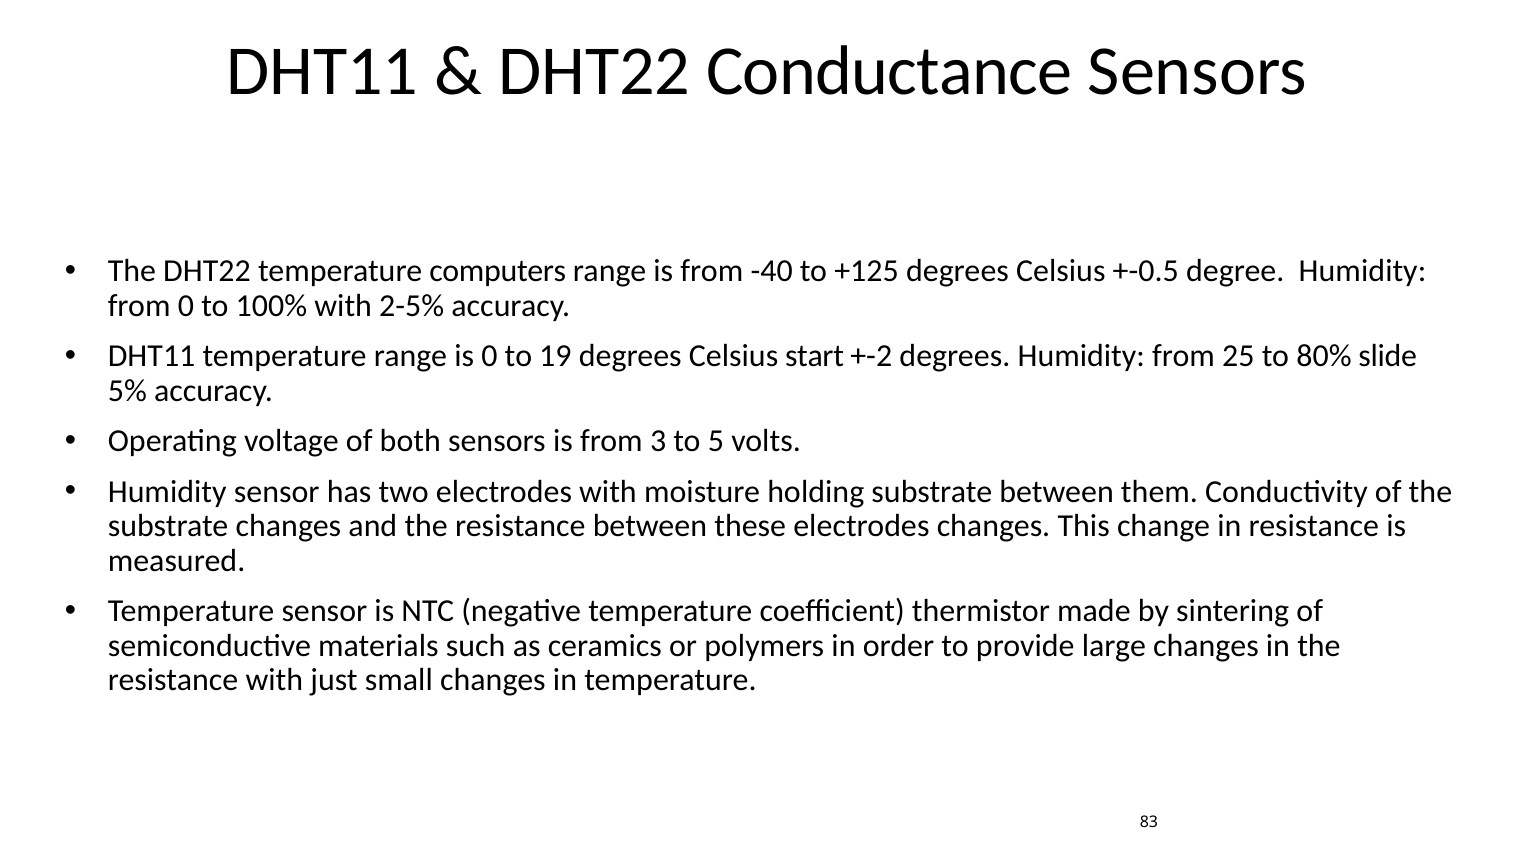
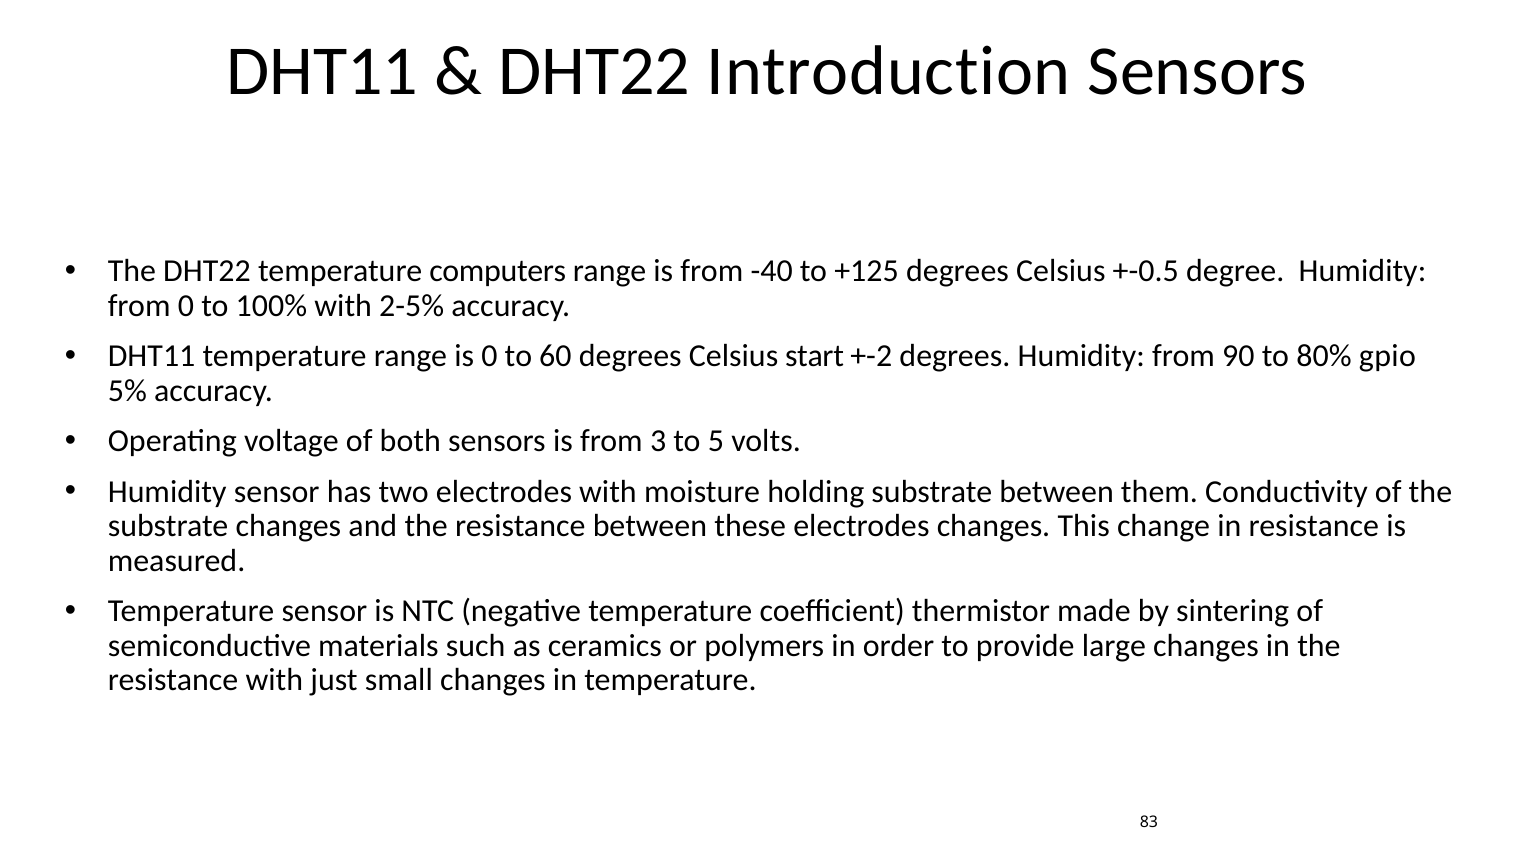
Conductance: Conductance -> Introduction
19: 19 -> 60
25: 25 -> 90
slide: slide -> gpio
